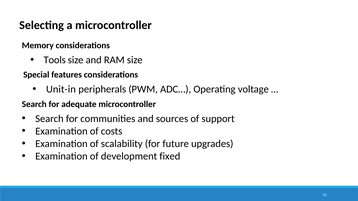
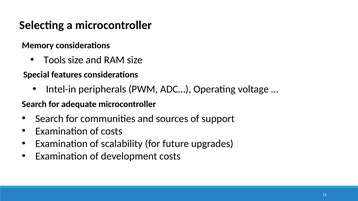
Unit-in: Unit-in -> Intel-in
development fixed: fixed -> costs
